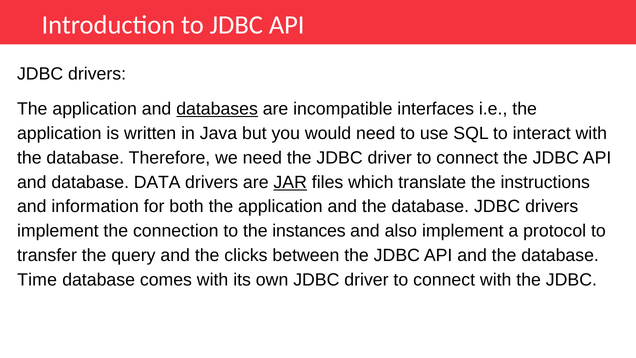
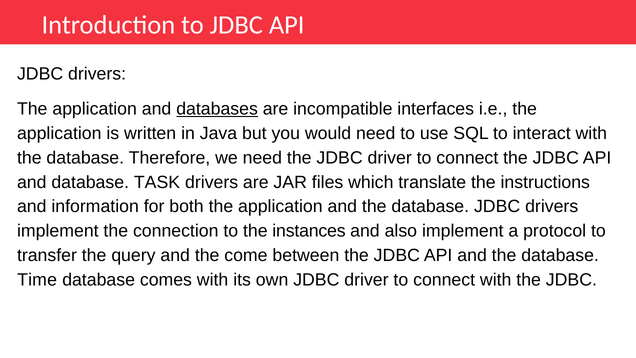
DATA: DATA -> TASK
JAR underline: present -> none
clicks: clicks -> come
